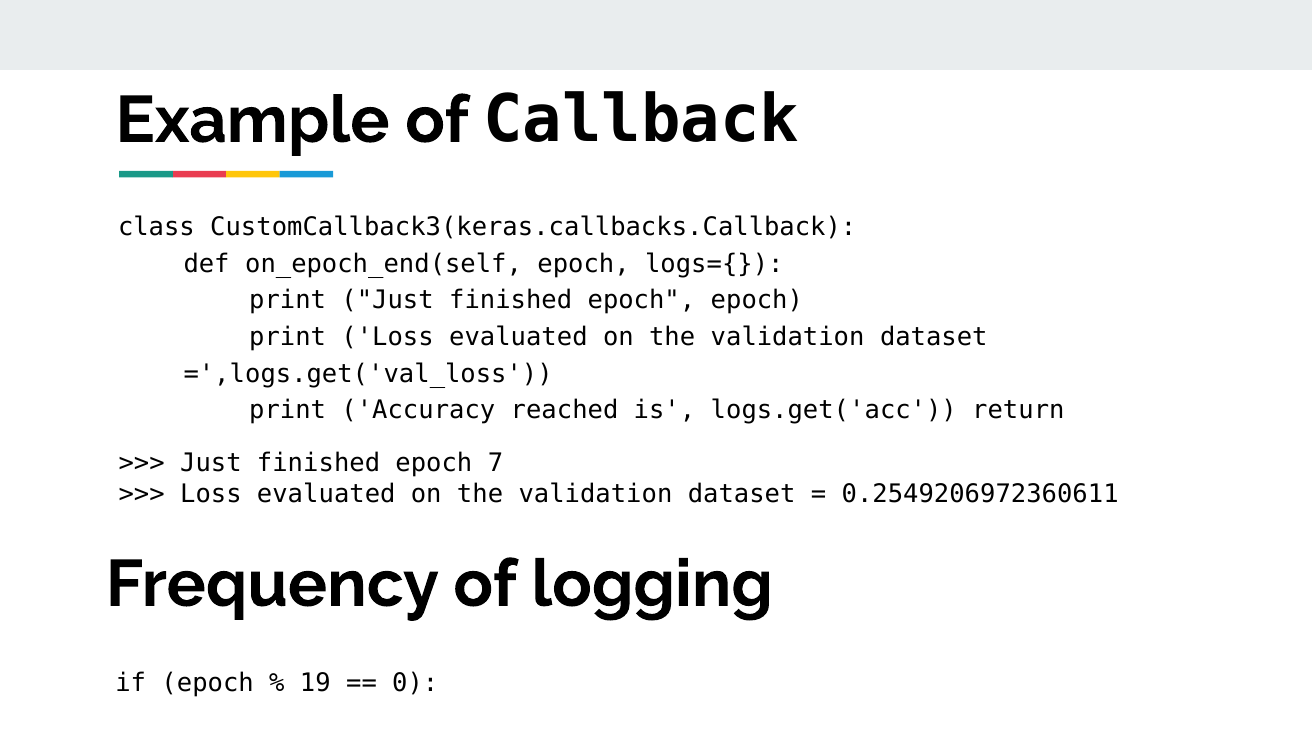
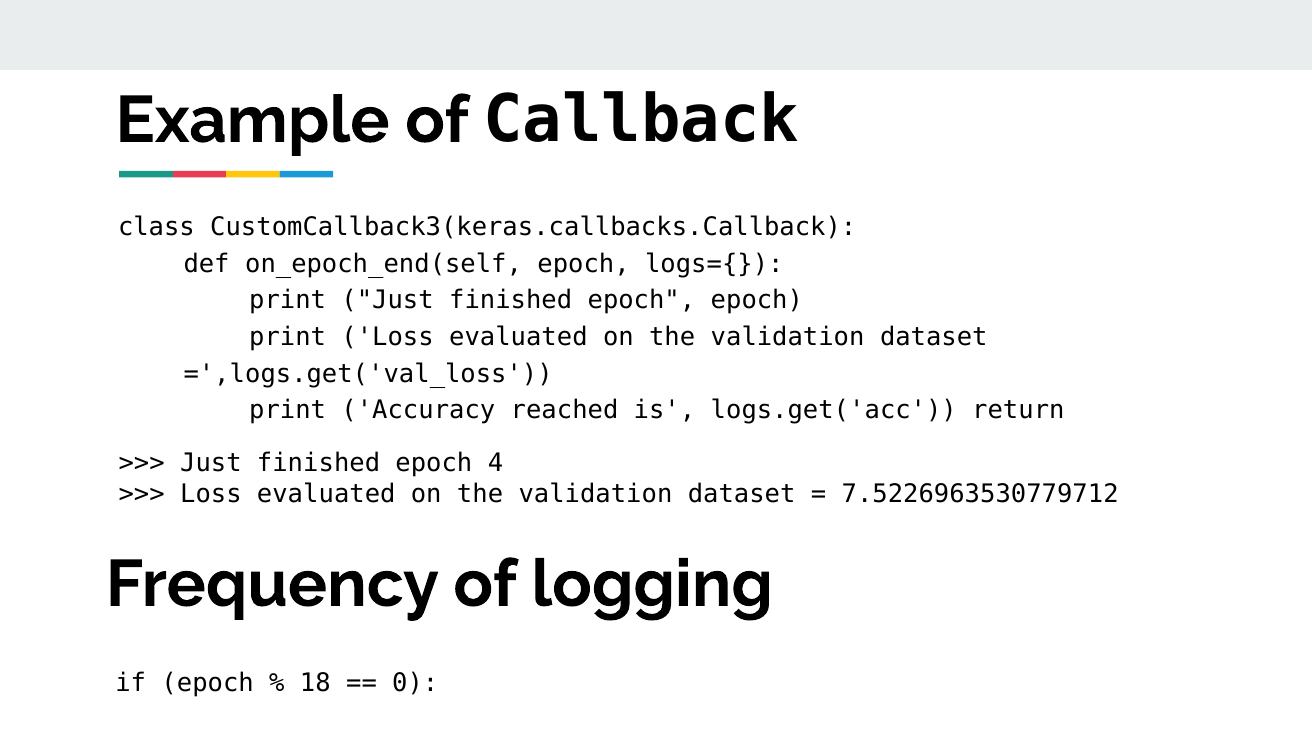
7: 7 -> 4
0.2549206972360611: 0.2549206972360611 -> 7.5226963530779712
19: 19 -> 18
